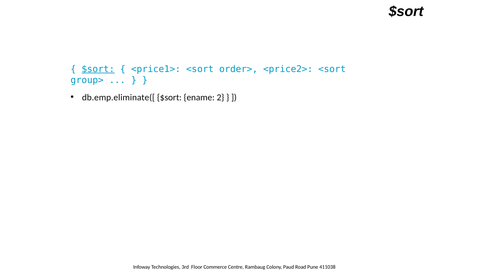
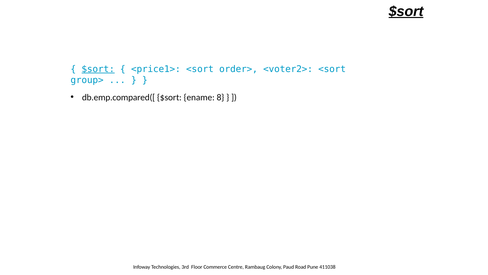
$sort at (406, 11) underline: none -> present
<price2>: <price2> -> <voter2>
db.emp.eliminate([: db.emp.eliminate([ -> db.emp.compared([
2: 2 -> 8
